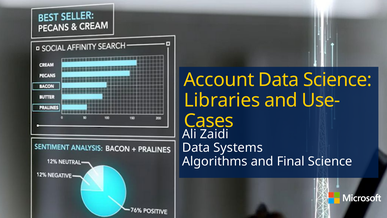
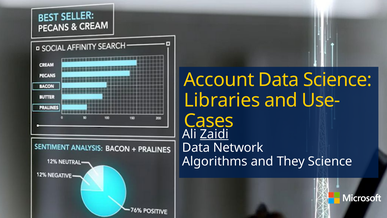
Zaidi underline: none -> present
Systems: Systems -> Network
Final: Final -> They
